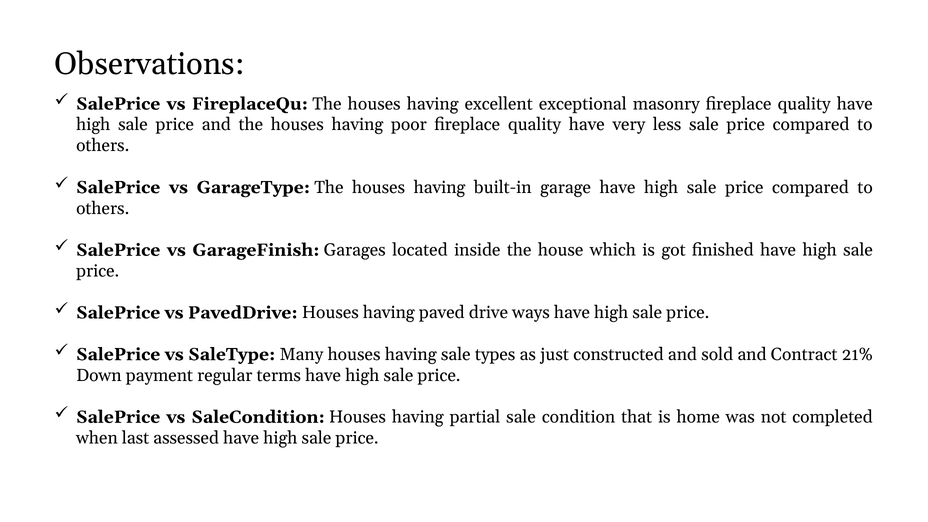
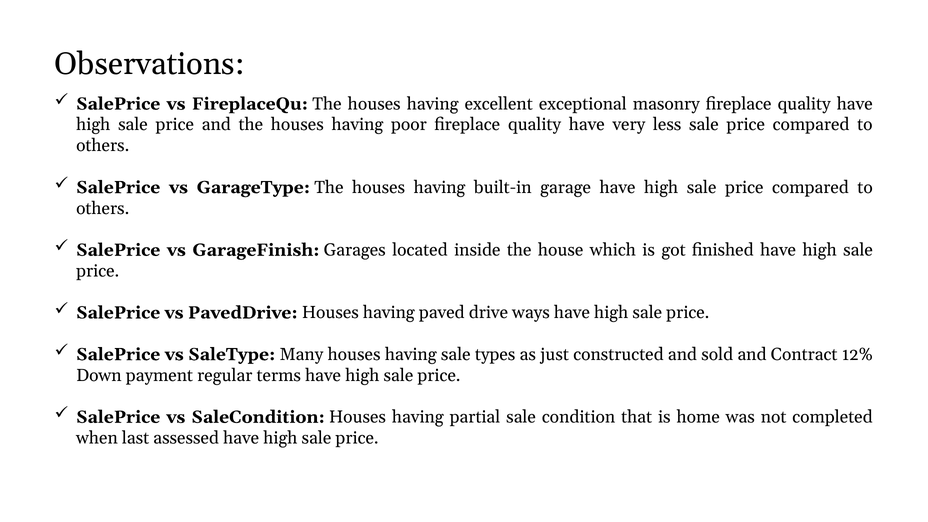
21%: 21% -> 12%
